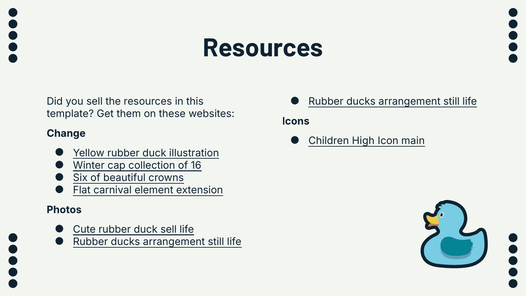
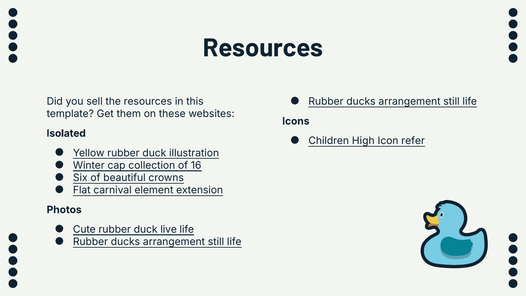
Change: Change -> Isolated
main: main -> refer
duck sell: sell -> live
